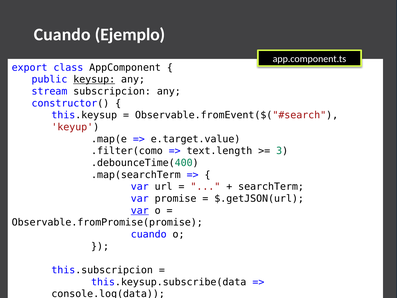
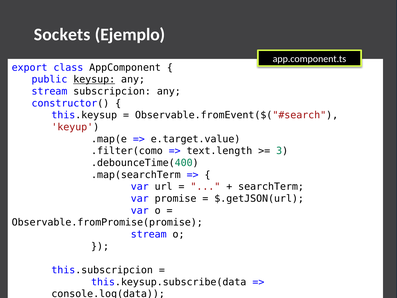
Cuando at (62, 34): Cuando -> Sockets
var at (140, 210) underline: present -> none
cuando at (149, 234): cuando -> stream
